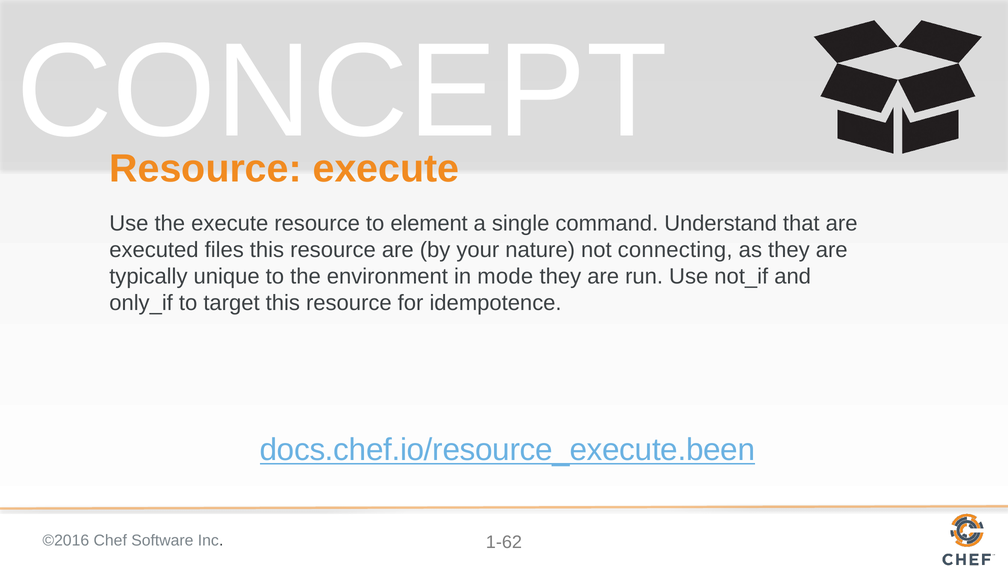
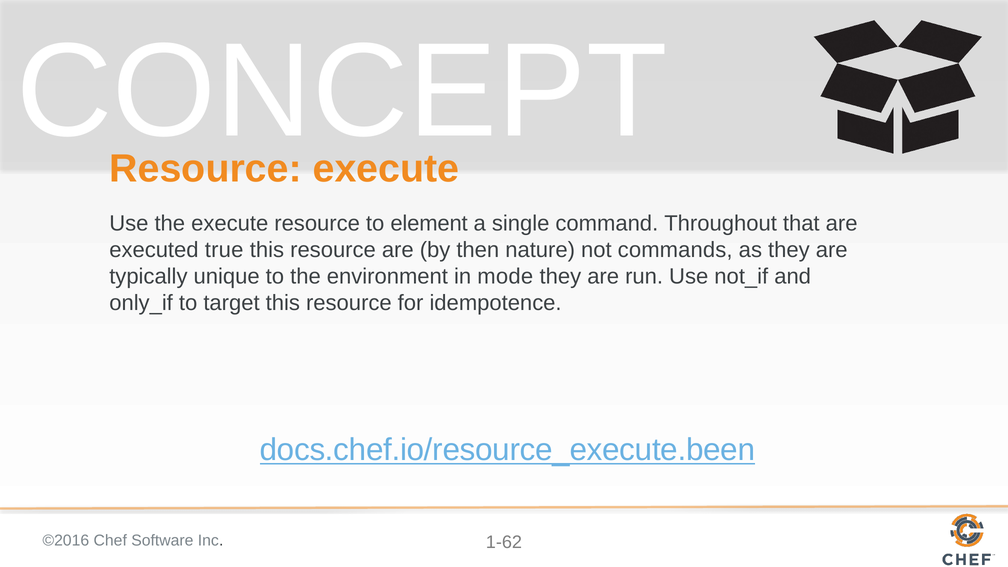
Understand: Understand -> Throughout
files: files -> true
your: your -> then
connecting: connecting -> commands
